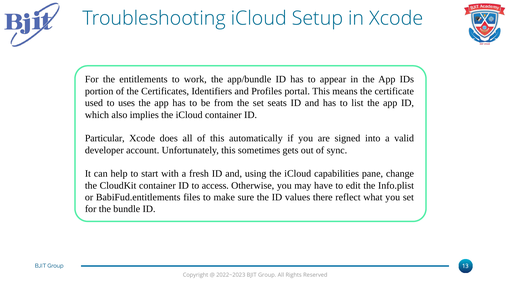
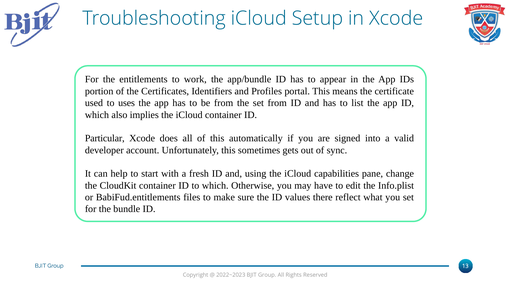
set seats: seats -> from
to access: access -> which
